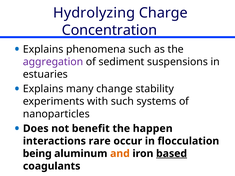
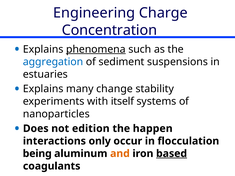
Hydrolyzing: Hydrolyzing -> Engineering
phenomena underline: none -> present
aggregation colour: purple -> blue
with such: such -> itself
benefit: benefit -> edition
rare: rare -> only
